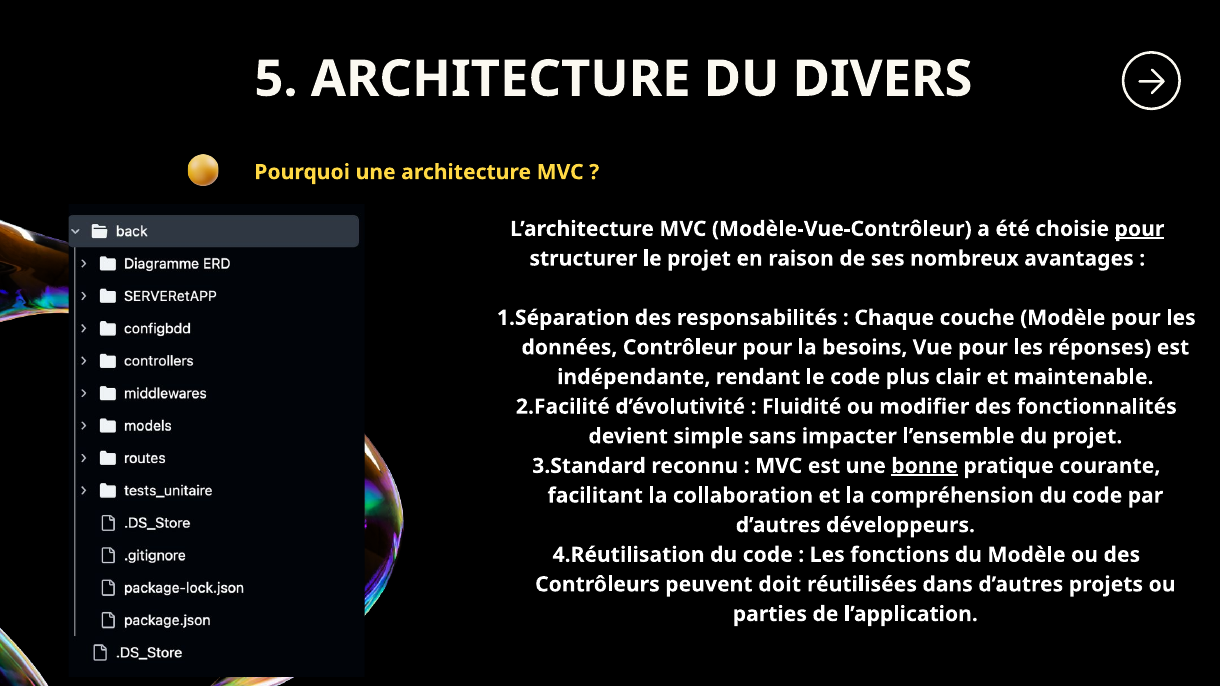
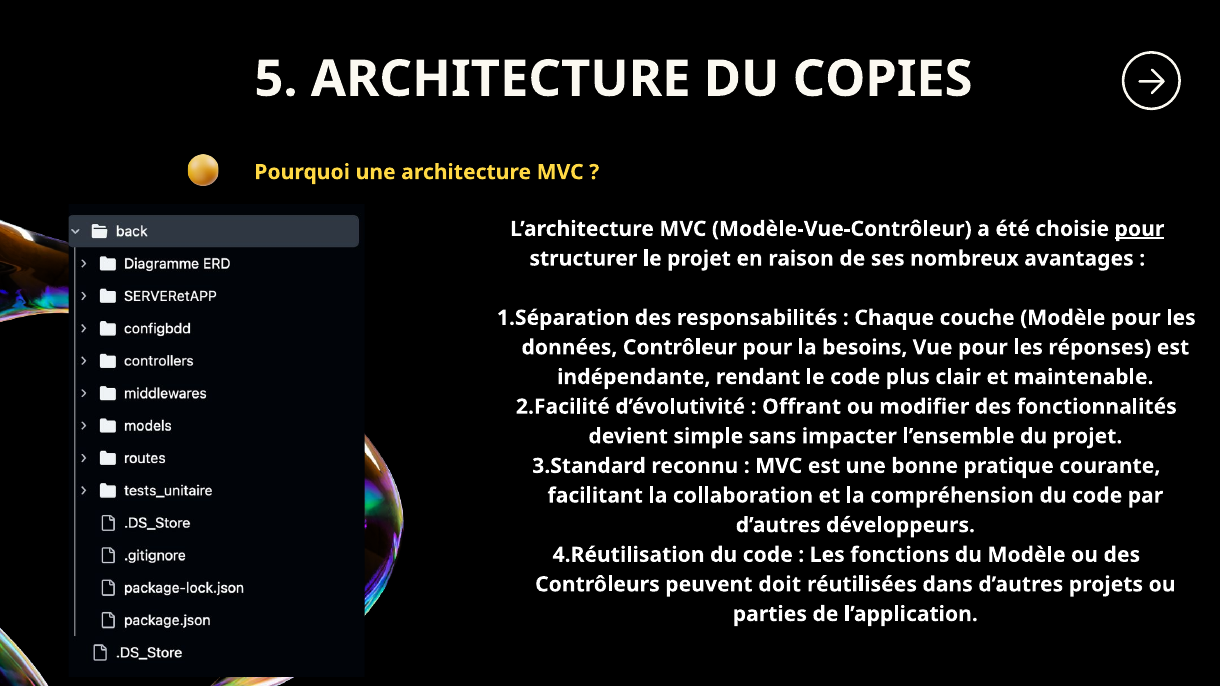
DIVERS: DIVERS -> COPIES
Fluidité: Fluidité -> Offrant
bonne underline: present -> none
